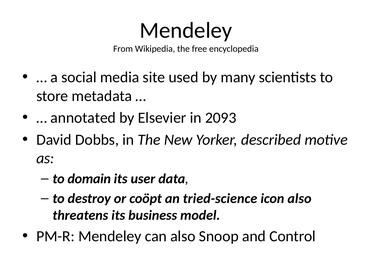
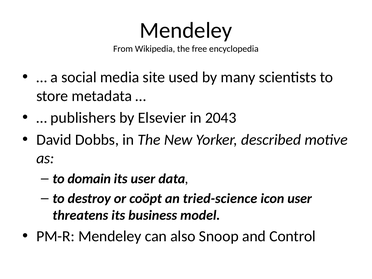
annotated: annotated -> publishers
2093: 2093 -> 2043
icon also: also -> user
